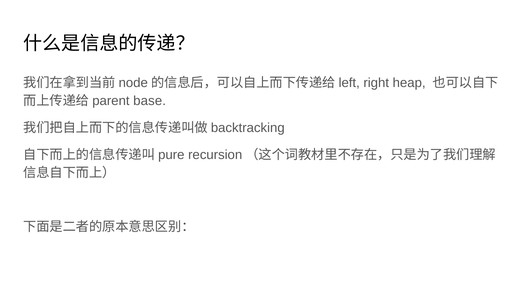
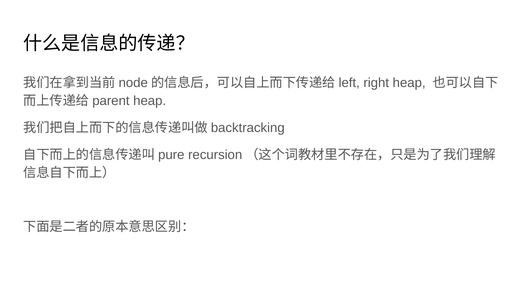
base at (150, 101): base -> heap
